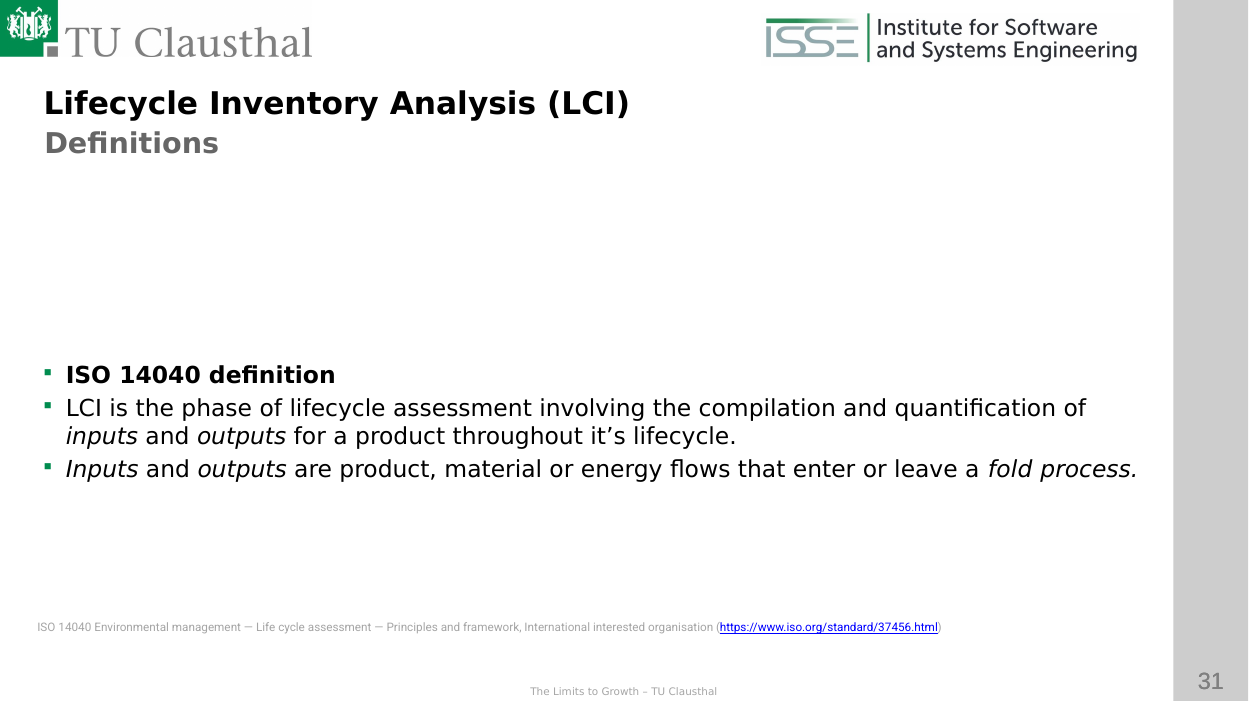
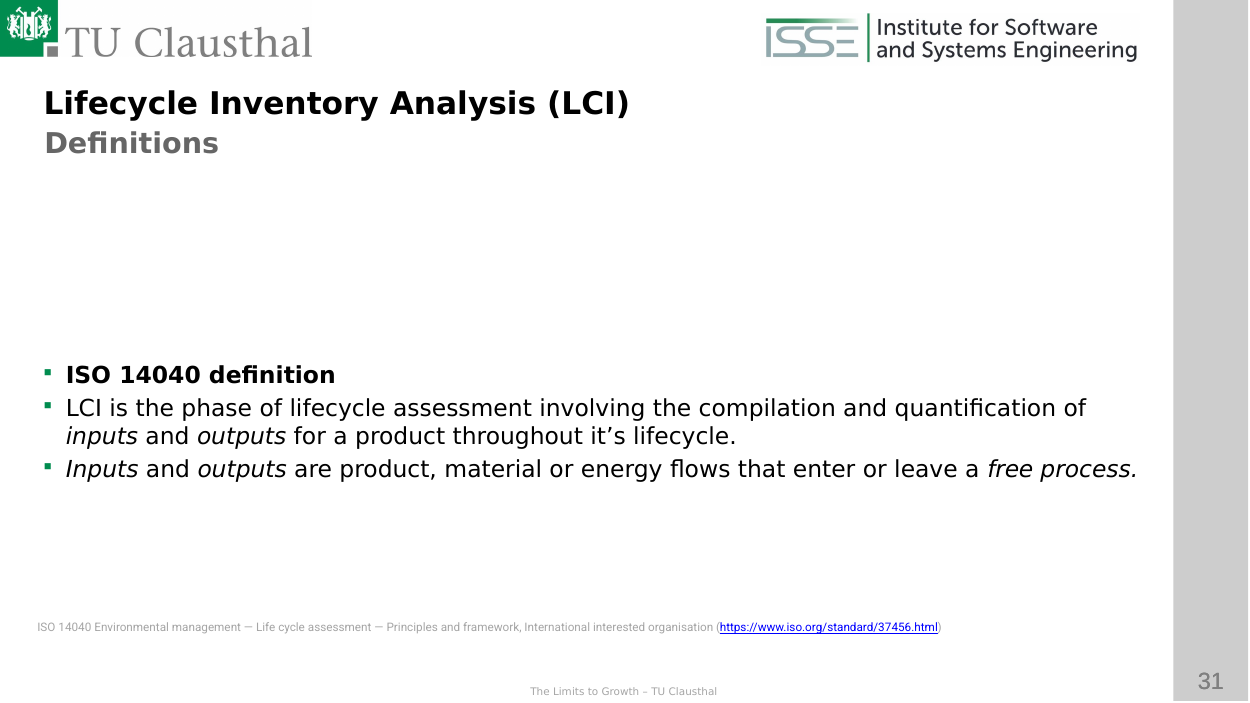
fold: fold -> free
